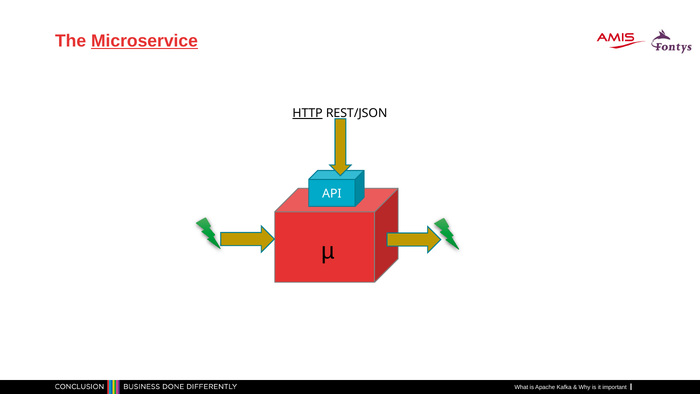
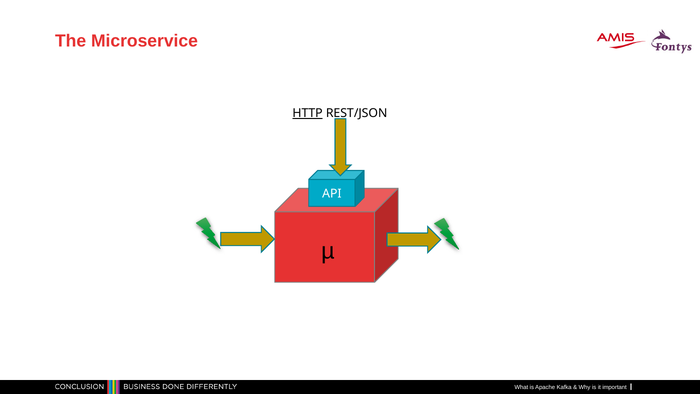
Microservice underline: present -> none
